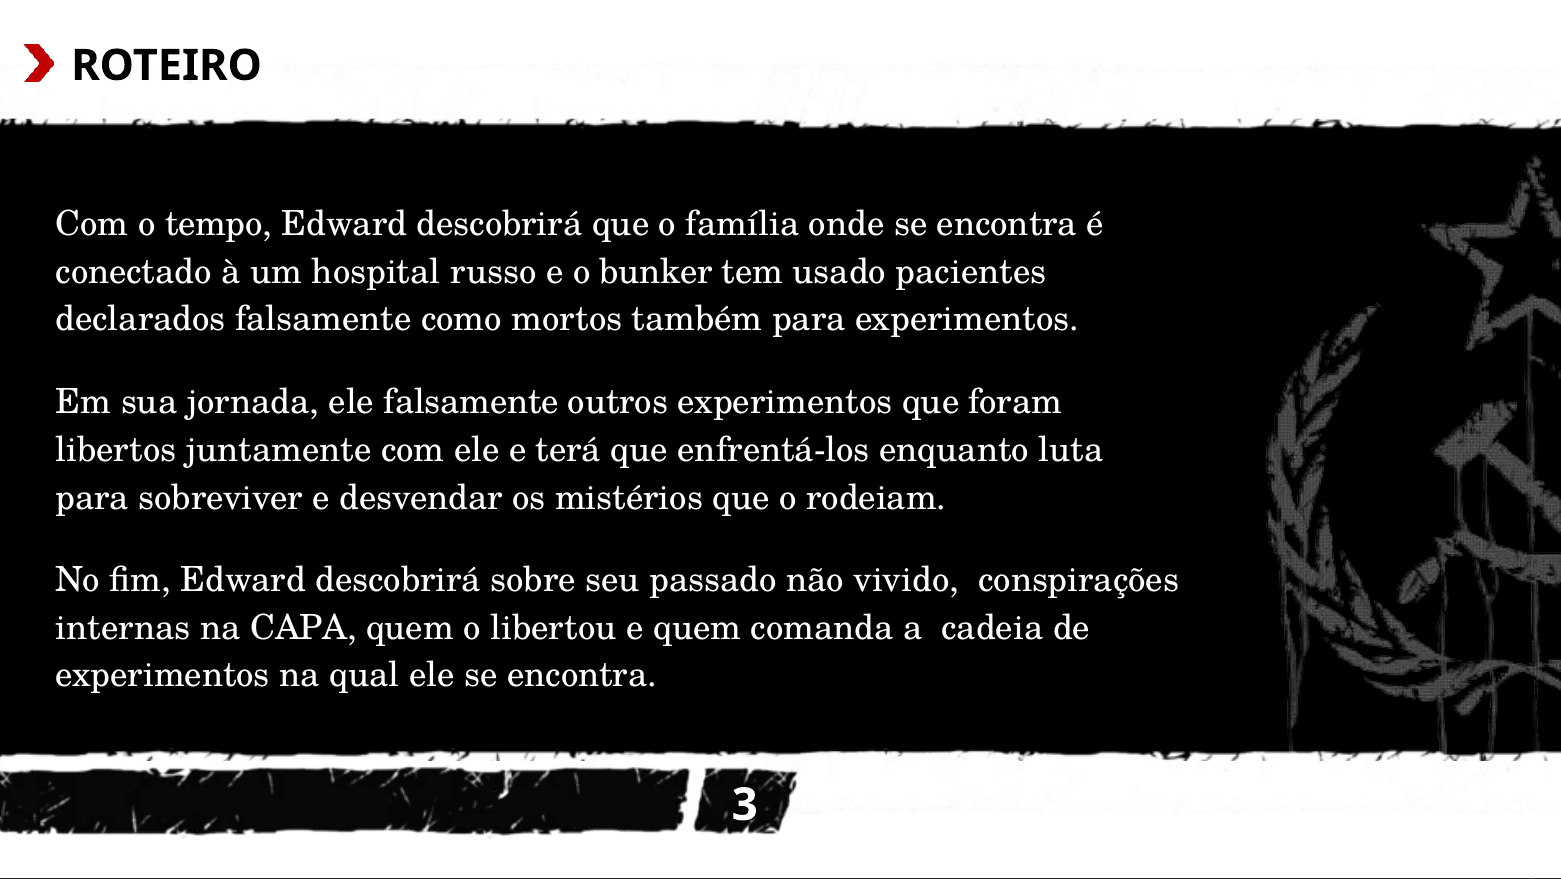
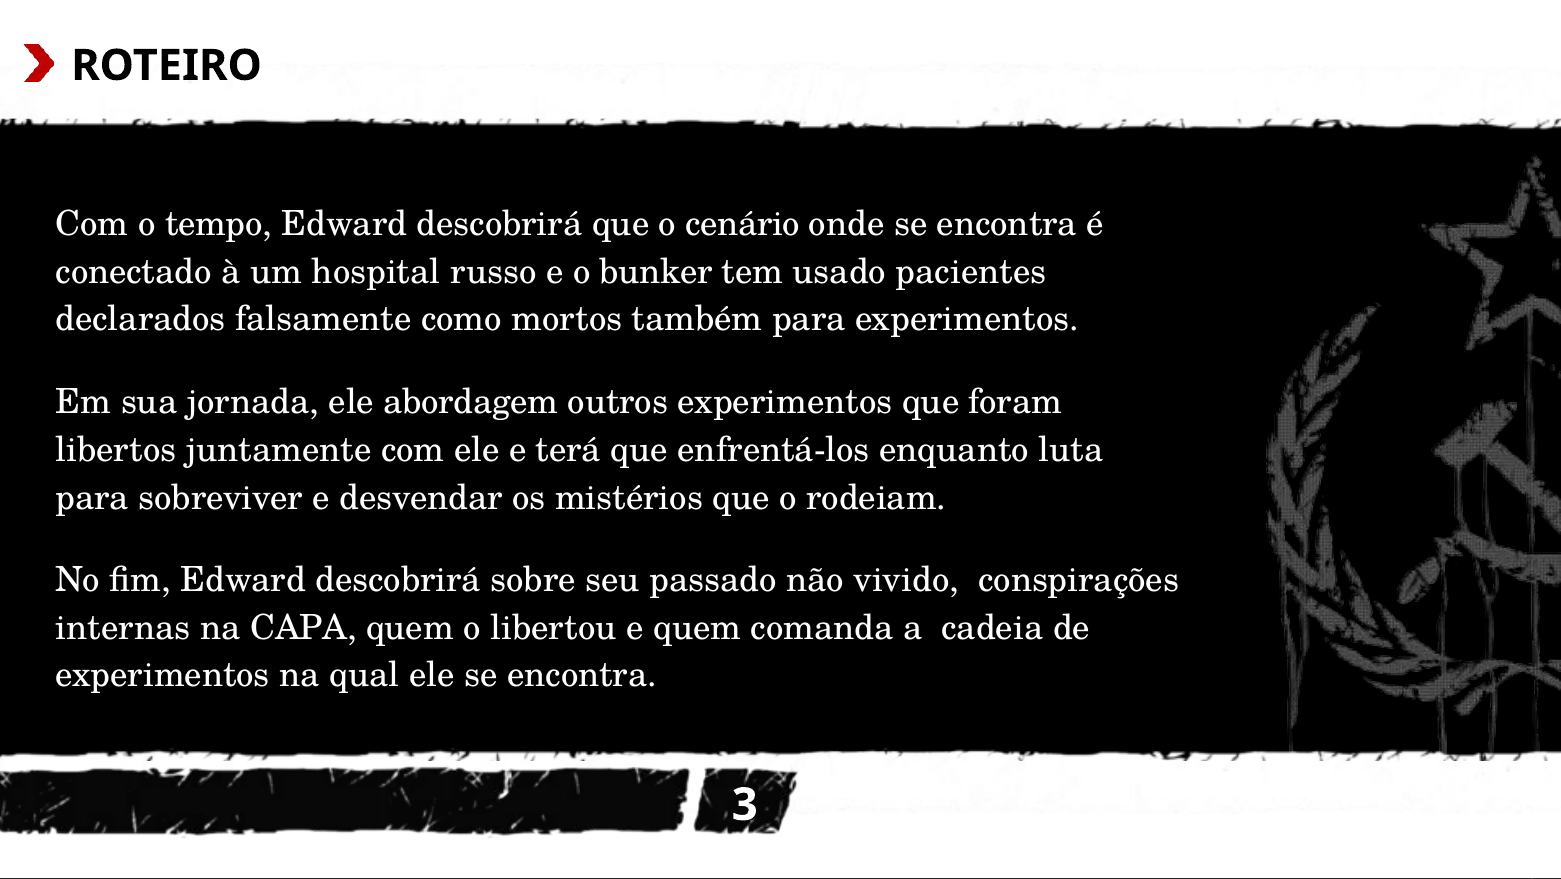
família: família -> cenário
ele falsamente: falsamente -> abordagem
